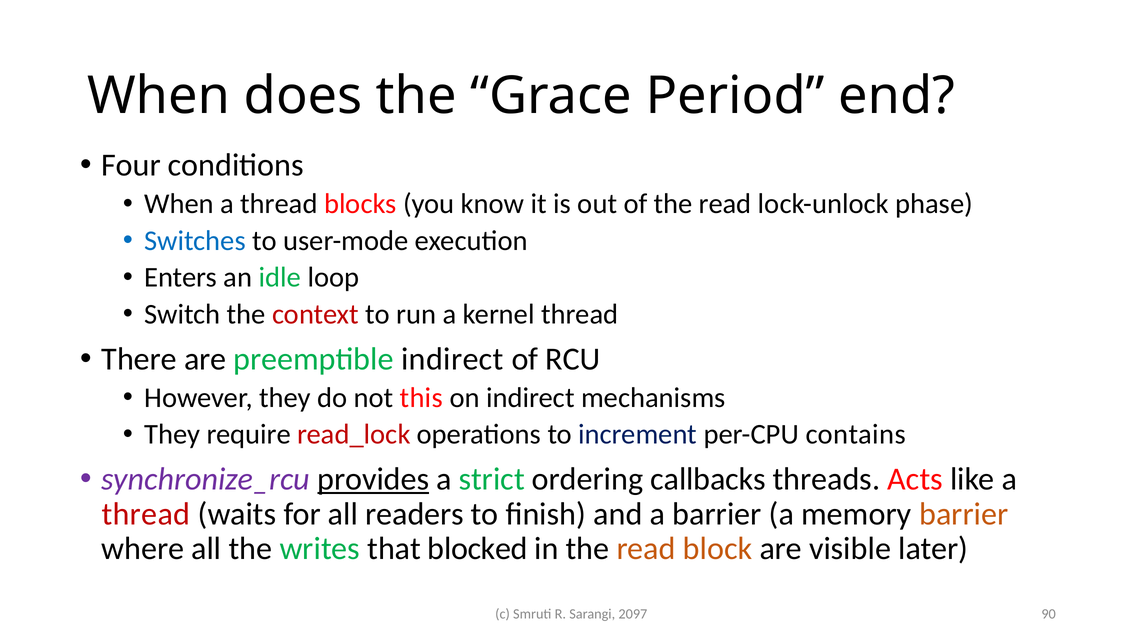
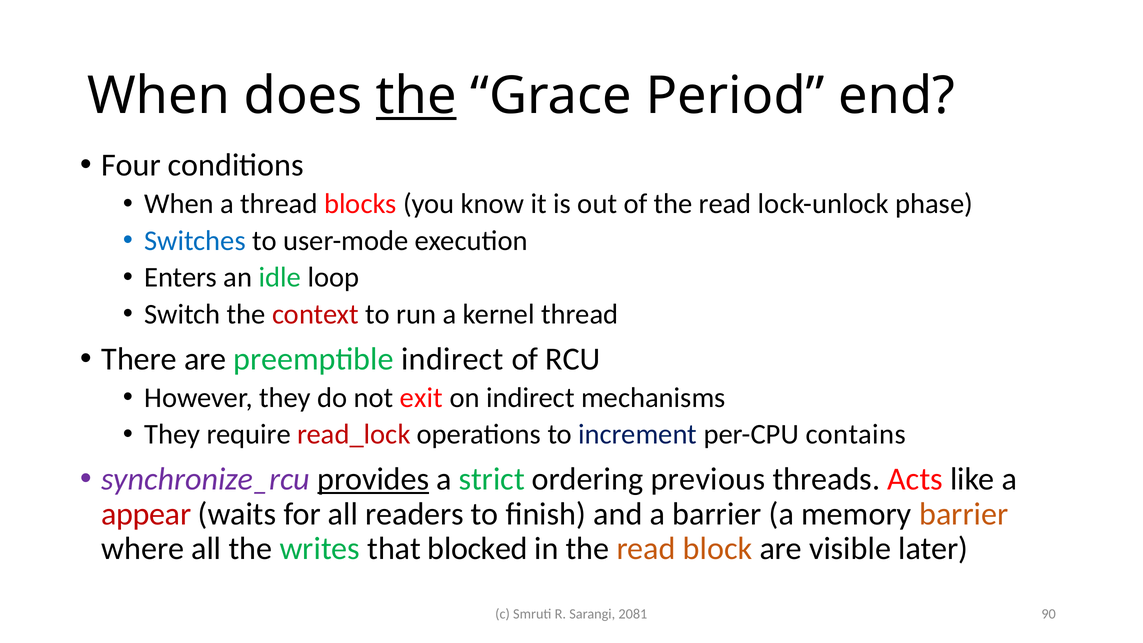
the at (416, 96) underline: none -> present
this: this -> exit
callbacks: callbacks -> previous
thread at (146, 514): thread -> appear
2097: 2097 -> 2081
